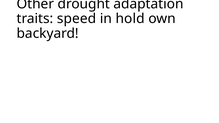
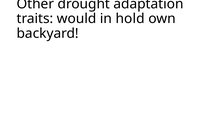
speed: speed -> would
